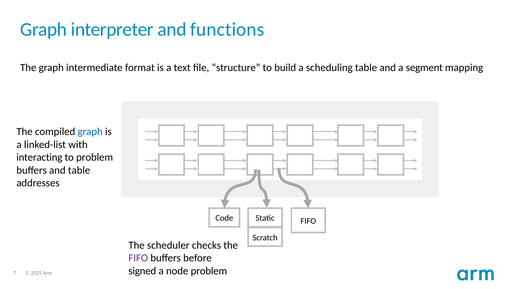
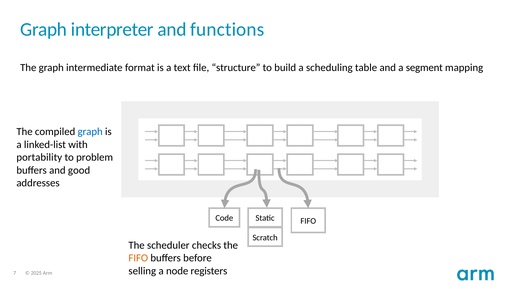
interacting: interacting -> portability
and table: table -> good
FIFO at (138, 258) colour: purple -> orange
signed: signed -> selling
node problem: problem -> registers
